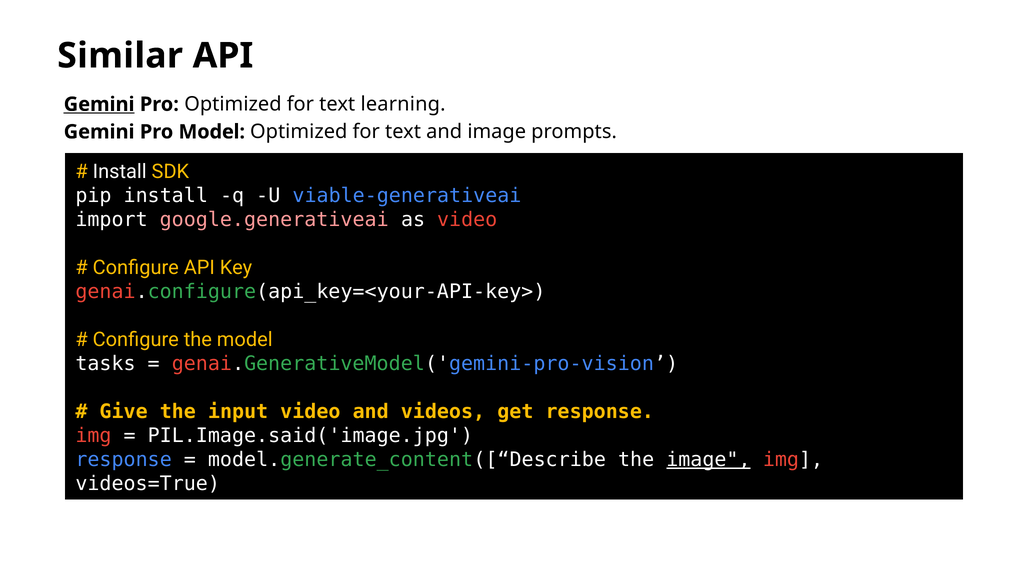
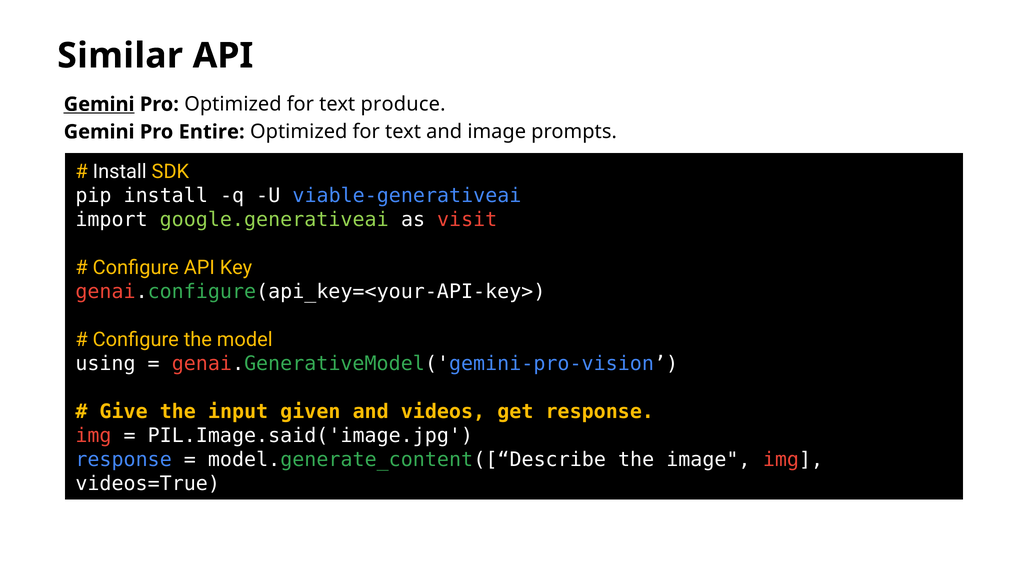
learning: learning -> produce
Pro Model: Model -> Entire
google.generativeai colour: pink -> light green
as video: video -> visit
tasks: tasks -> using
input video: video -> given
image at (708, 460) underline: present -> none
